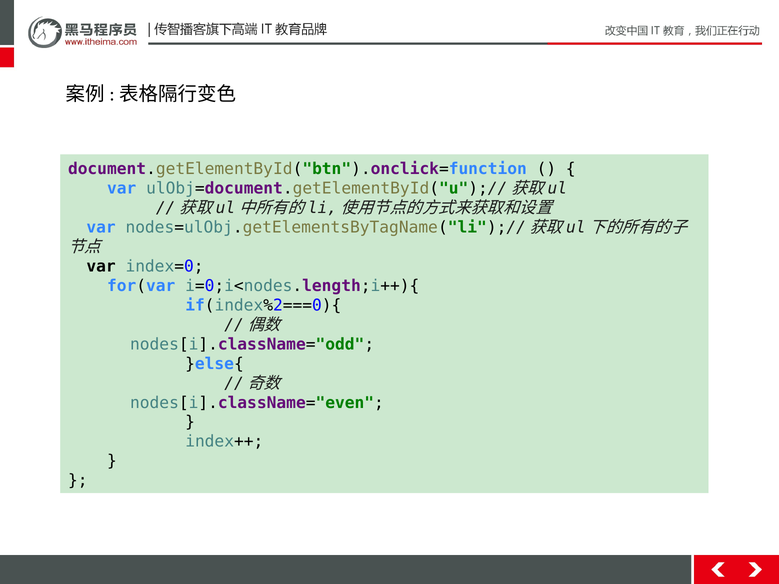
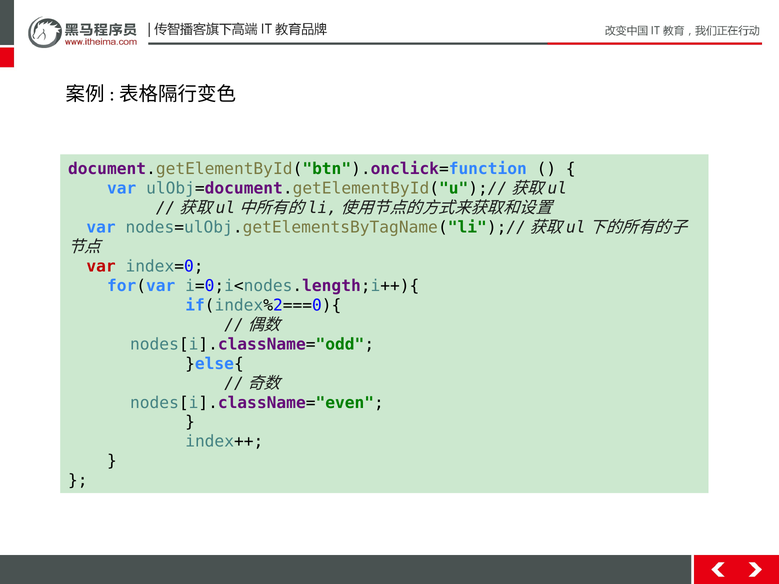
var at (101, 267) colour: black -> red
